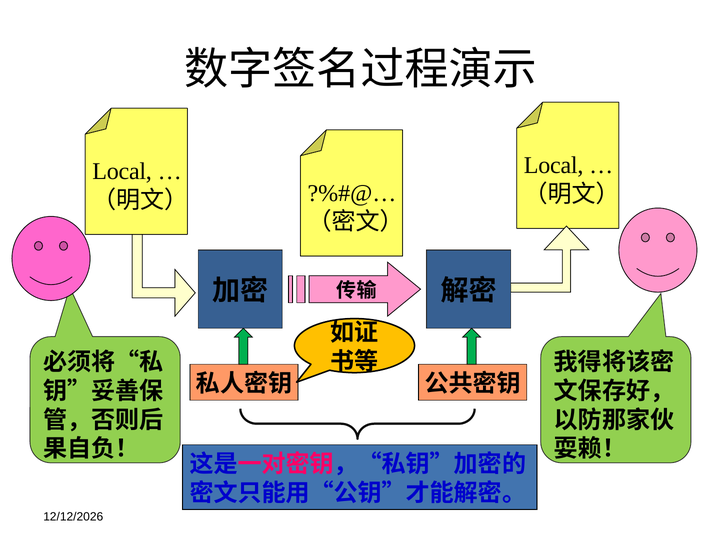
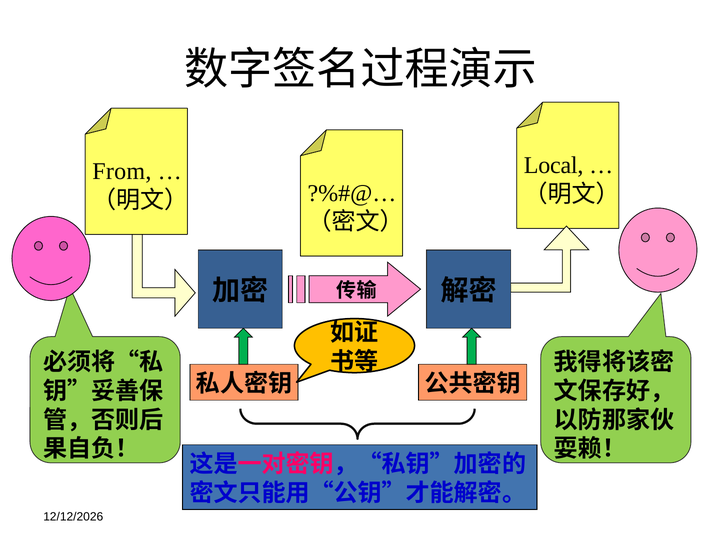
Local at (122, 171): Local -> From
